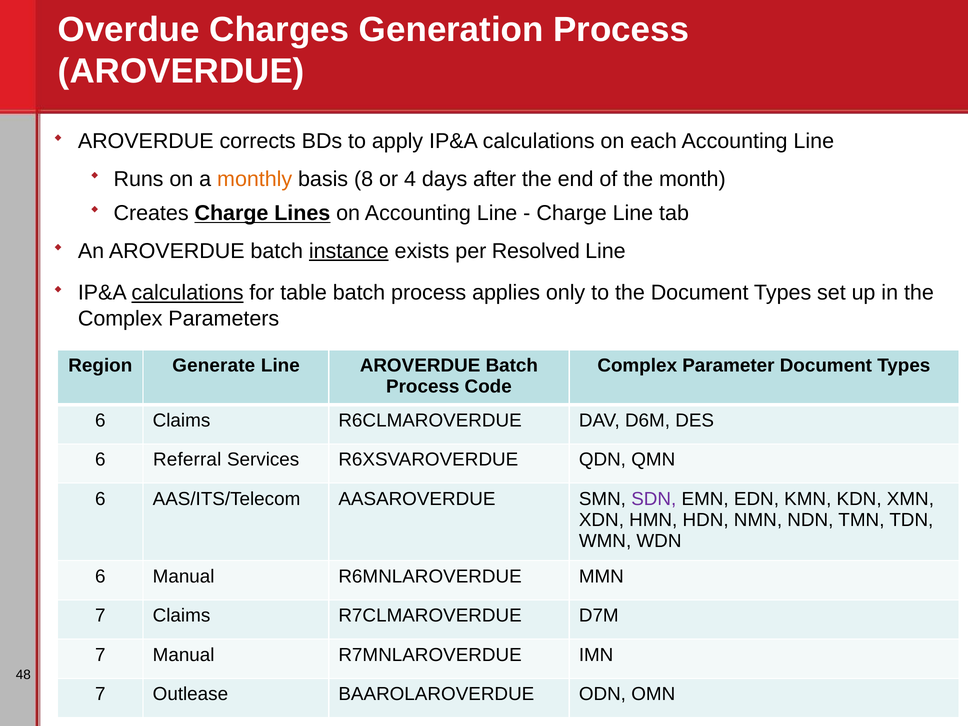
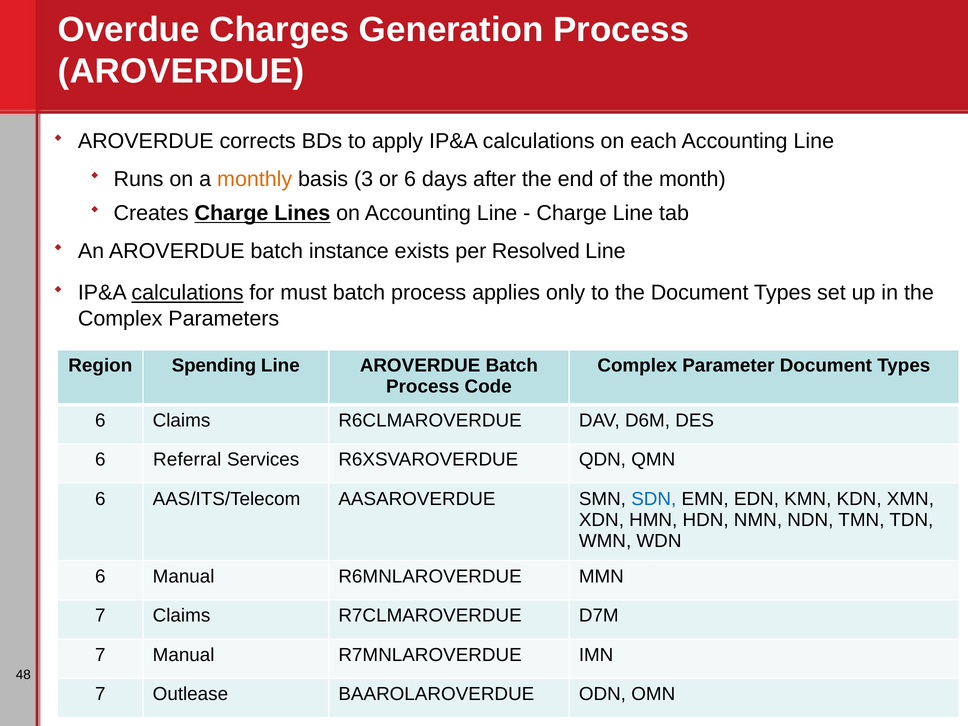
8: 8 -> 3
or 4: 4 -> 6
instance underline: present -> none
table: table -> must
Generate: Generate -> Spending
SDN colour: purple -> blue
